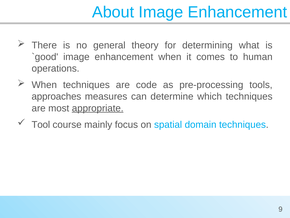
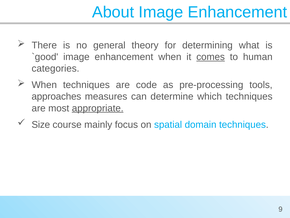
comes underline: none -> present
operations: operations -> categories
Tool: Tool -> Size
